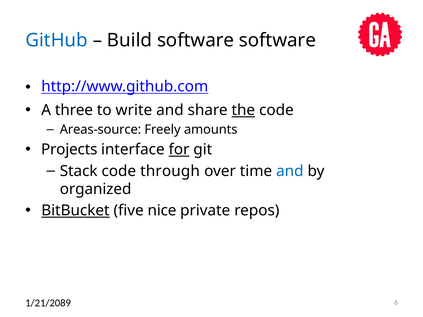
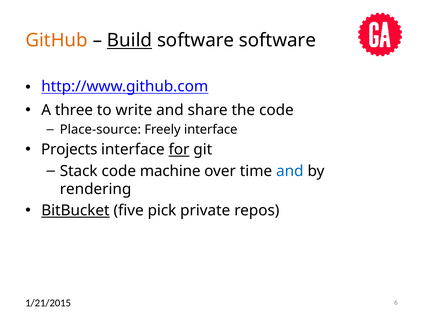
GitHub colour: blue -> orange
Build underline: none -> present
the underline: present -> none
Areas-source: Areas-source -> Place-source
Freely amounts: amounts -> interface
through: through -> machine
organized: organized -> rendering
nice: nice -> pick
1/21/2089: 1/21/2089 -> 1/21/2015
